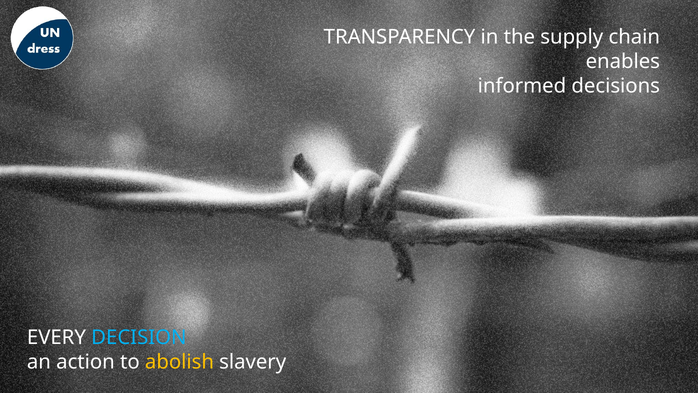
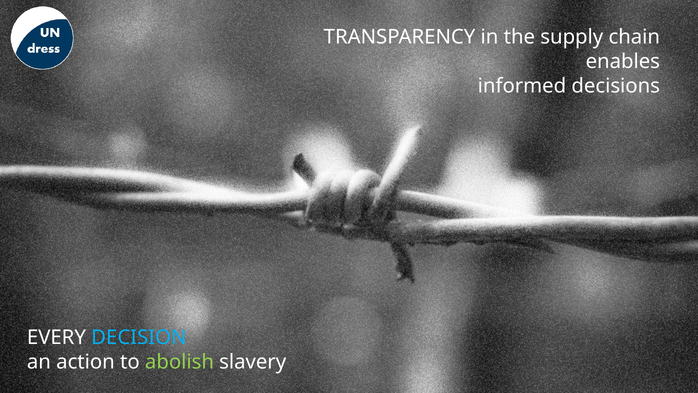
abolish colour: yellow -> light green
